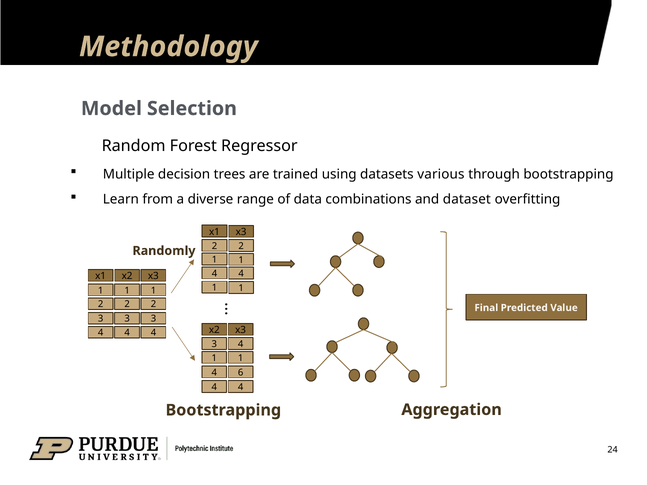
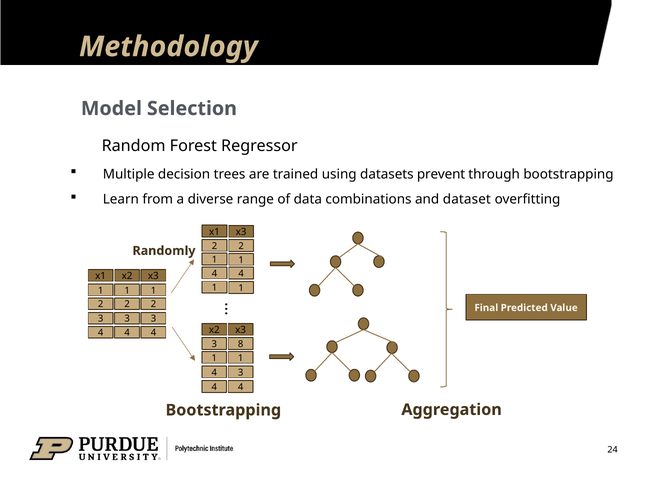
various: various -> prevent
3 4: 4 -> 8
4 6: 6 -> 3
